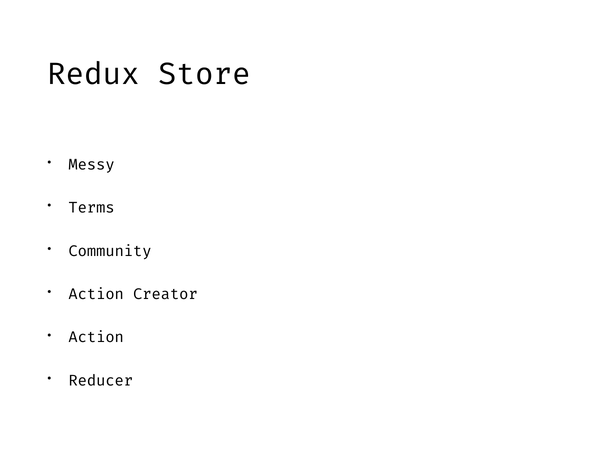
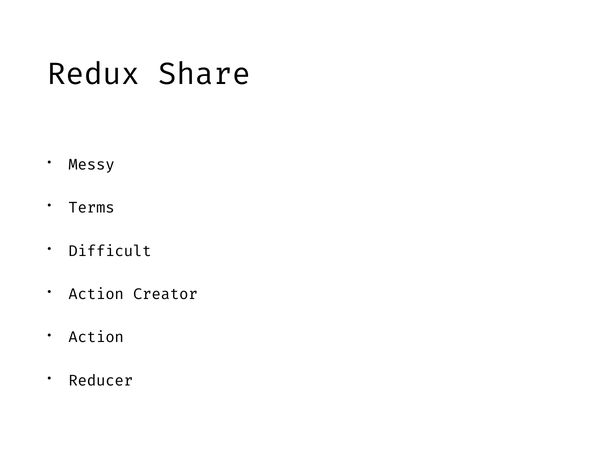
Store: Store -> Share
Community: Community -> Difficult
